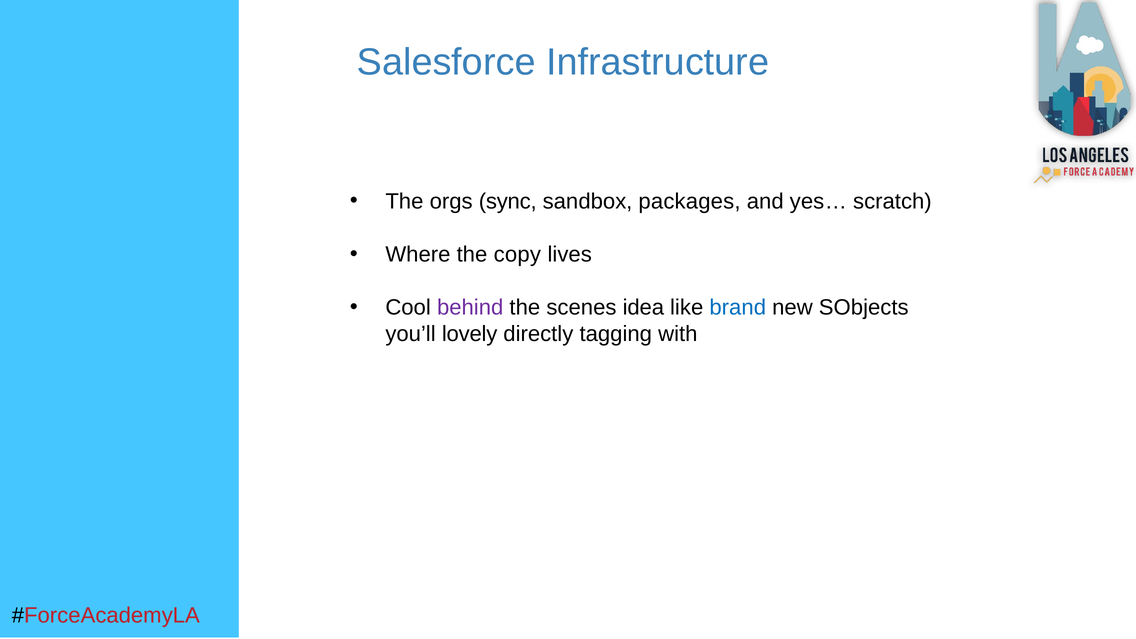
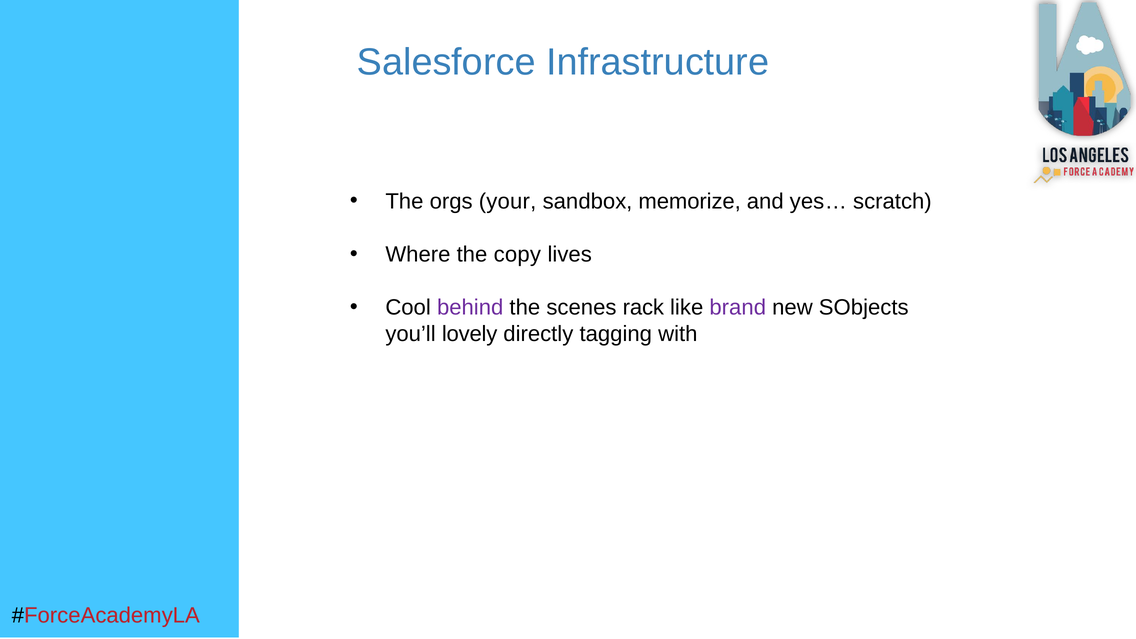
sync: sync -> your
packages: packages -> memorize
idea: idea -> rack
brand colour: blue -> purple
